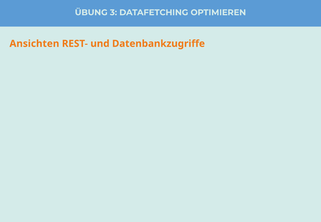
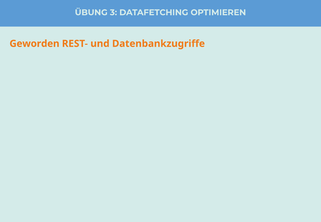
Ansichten: Ansichten -> Geworden
